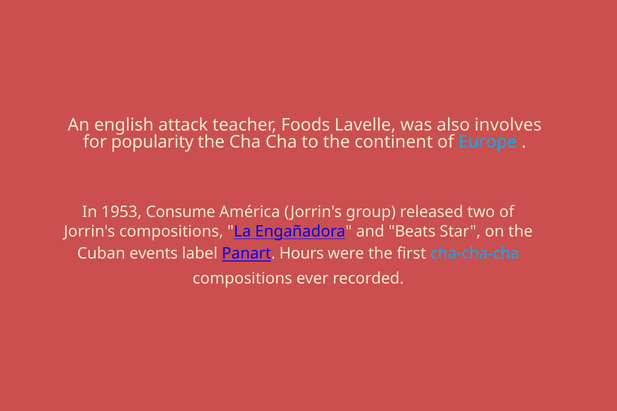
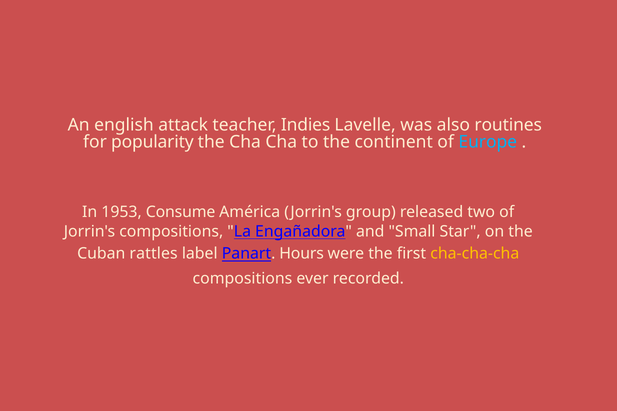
Foods: Foods -> Indies
involves: involves -> routines
Beats: Beats -> Small
events: events -> rattles
cha-cha-cha colour: light blue -> yellow
